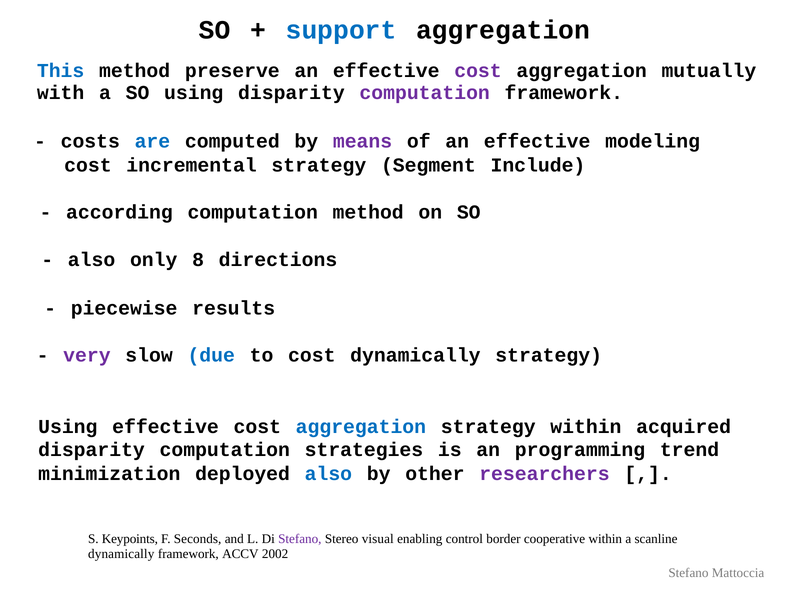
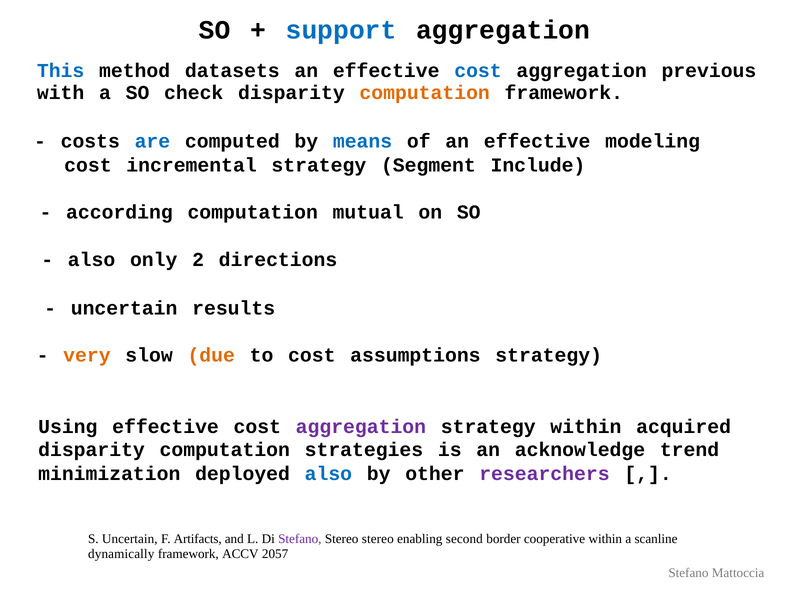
preserve: preserve -> datasets
cost at (478, 71) colour: purple -> blue
mutually: mutually -> previous
SO using: using -> check
computation at (425, 93) colour: purple -> orange
means colour: purple -> blue
computation method: method -> mutual
8: 8 -> 2
piecewise at (124, 308): piecewise -> uncertain
very colour: purple -> orange
due colour: blue -> orange
cost dynamically: dynamically -> assumptions
aggregation at (361, 426) colour: blue -> purple
programming: programming -> acknowledge
S Keypoints: Keypoints -> Uncertain
Seconds: Seconds -> Artifacts
Stereo visual: visual -> stereo
control: control -> second
2002: 2002 -> 2057
